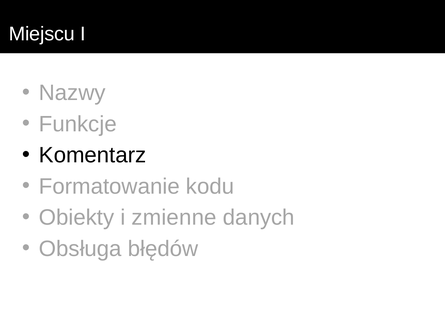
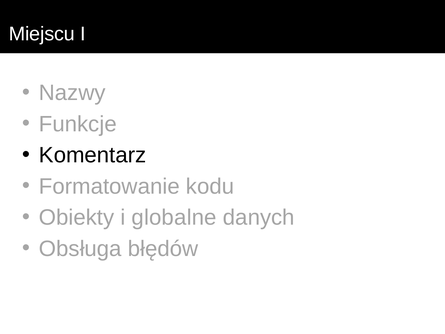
zmienne: zmienne -> globalne
